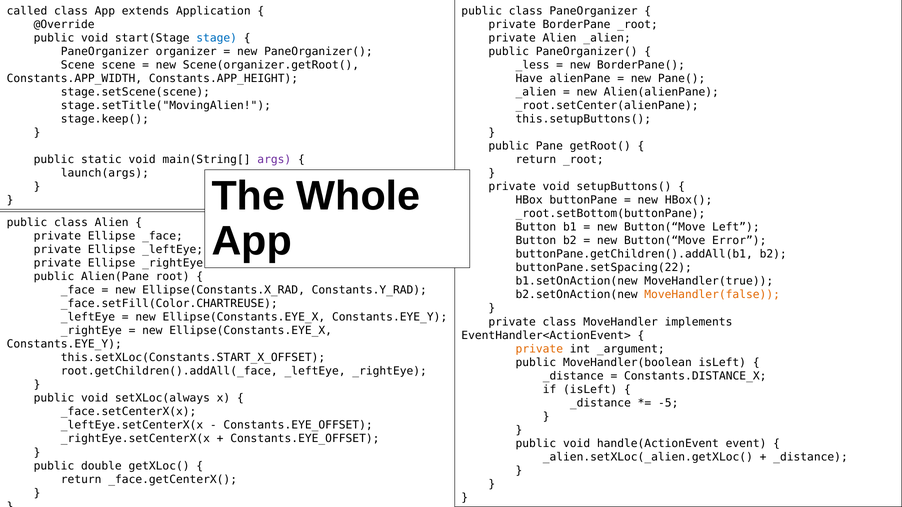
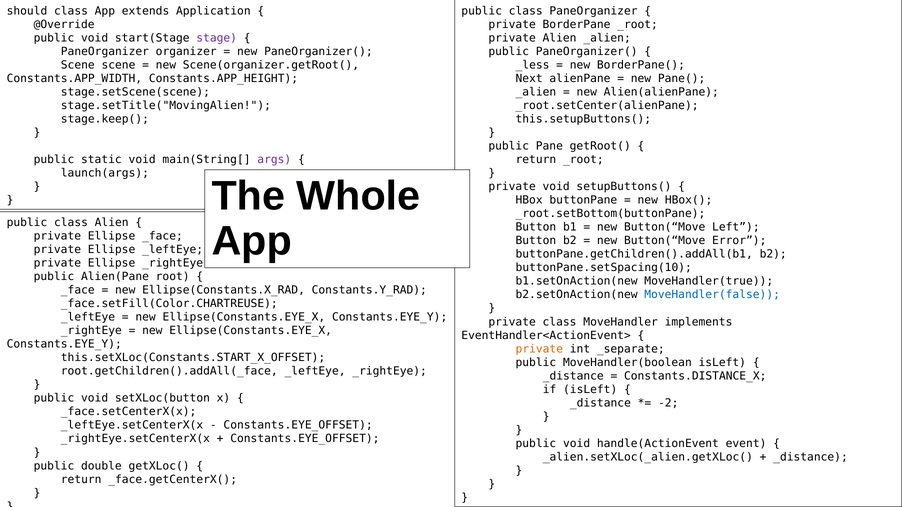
called: called -> should
stage colour: blue -> purple
Have: Have -> Next
buttonPane.setSpacing(22: buttonPane.setSpacing(22 -> buttonPane.setSpacing(10
MoveHandler(false colour: orange -> blue
_argument: _argument -> _separate
setXLoc(always: setXLoc(always -> setXLoc(button
-5: -5 -> -2
